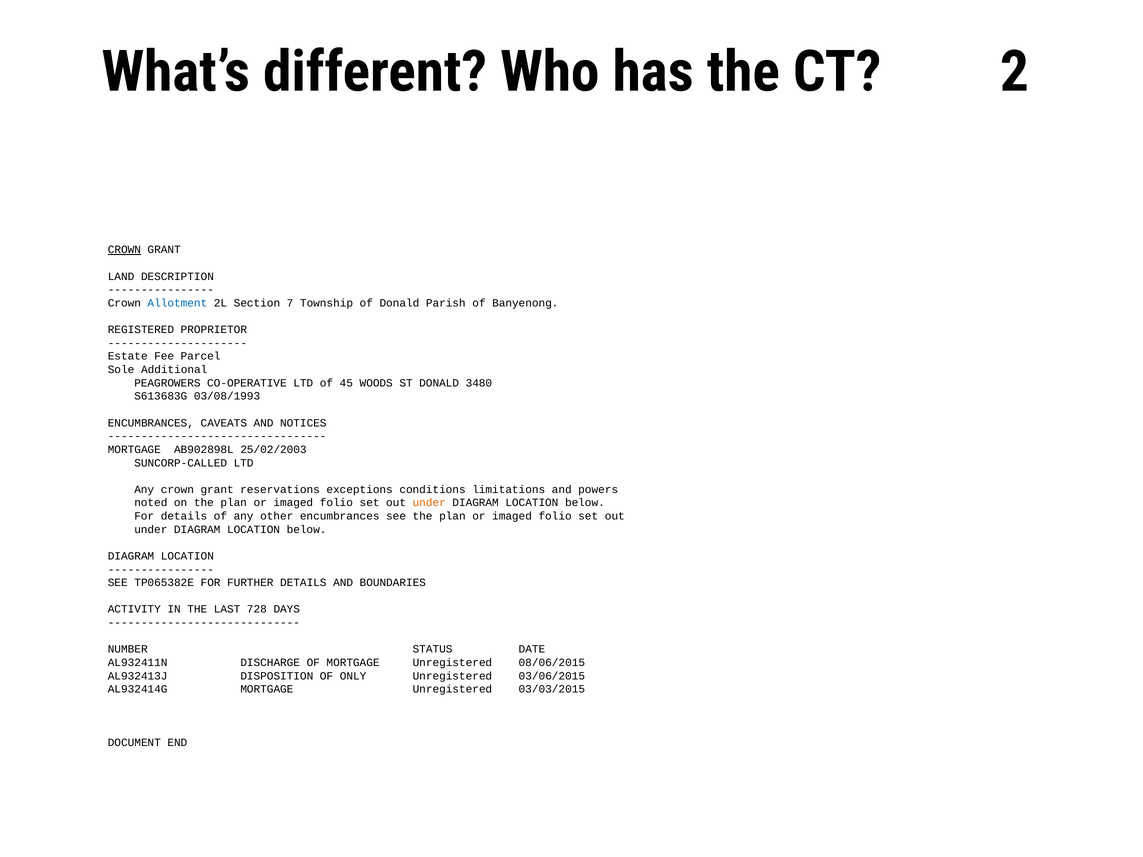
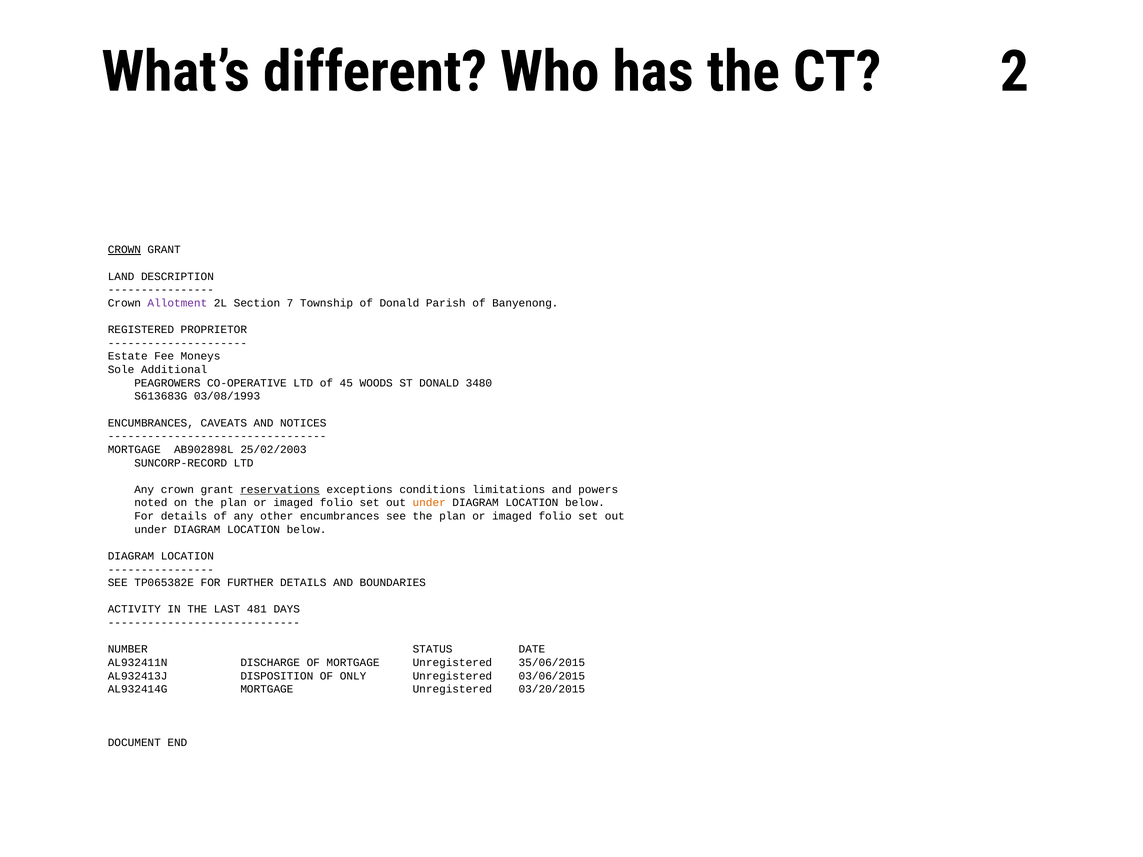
Allotment colour: blue -> purple
Parcel: Parcel -> Moneys
SUNCORP-CALLED: SUNCORP-CALLED -> SUNCORP-RECORD
reservations underline: none -> present
728: 728 -> 481
08/06/2015: 08/06/2015 -> 35/06/2015
03/03/2015: 03/03/2015 -> 03/20/2015
